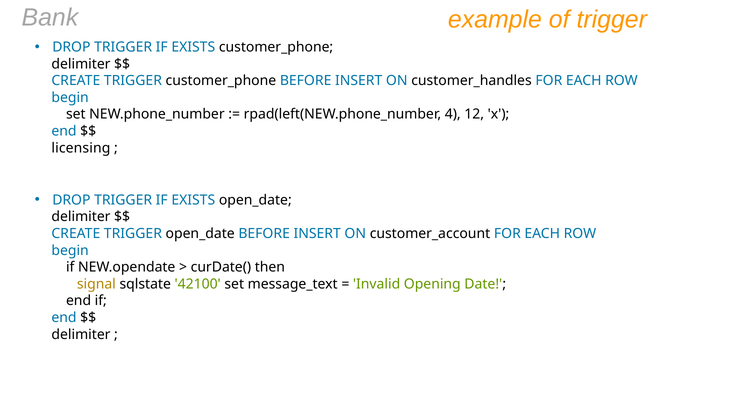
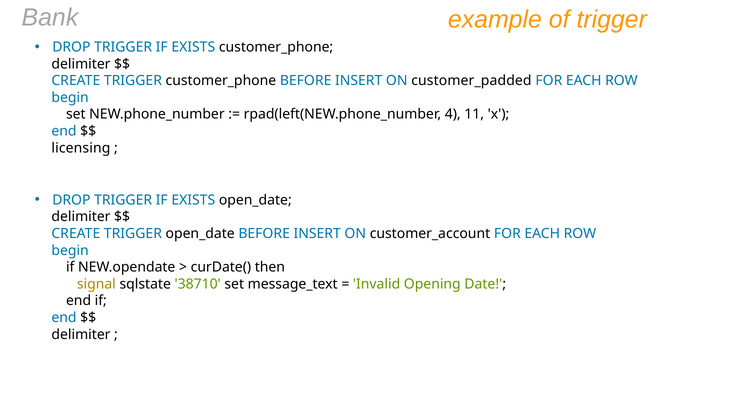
customer_handles: customer_handles -> customer_padded
12: 12 -> 11
42100: 42100 -> 38710
